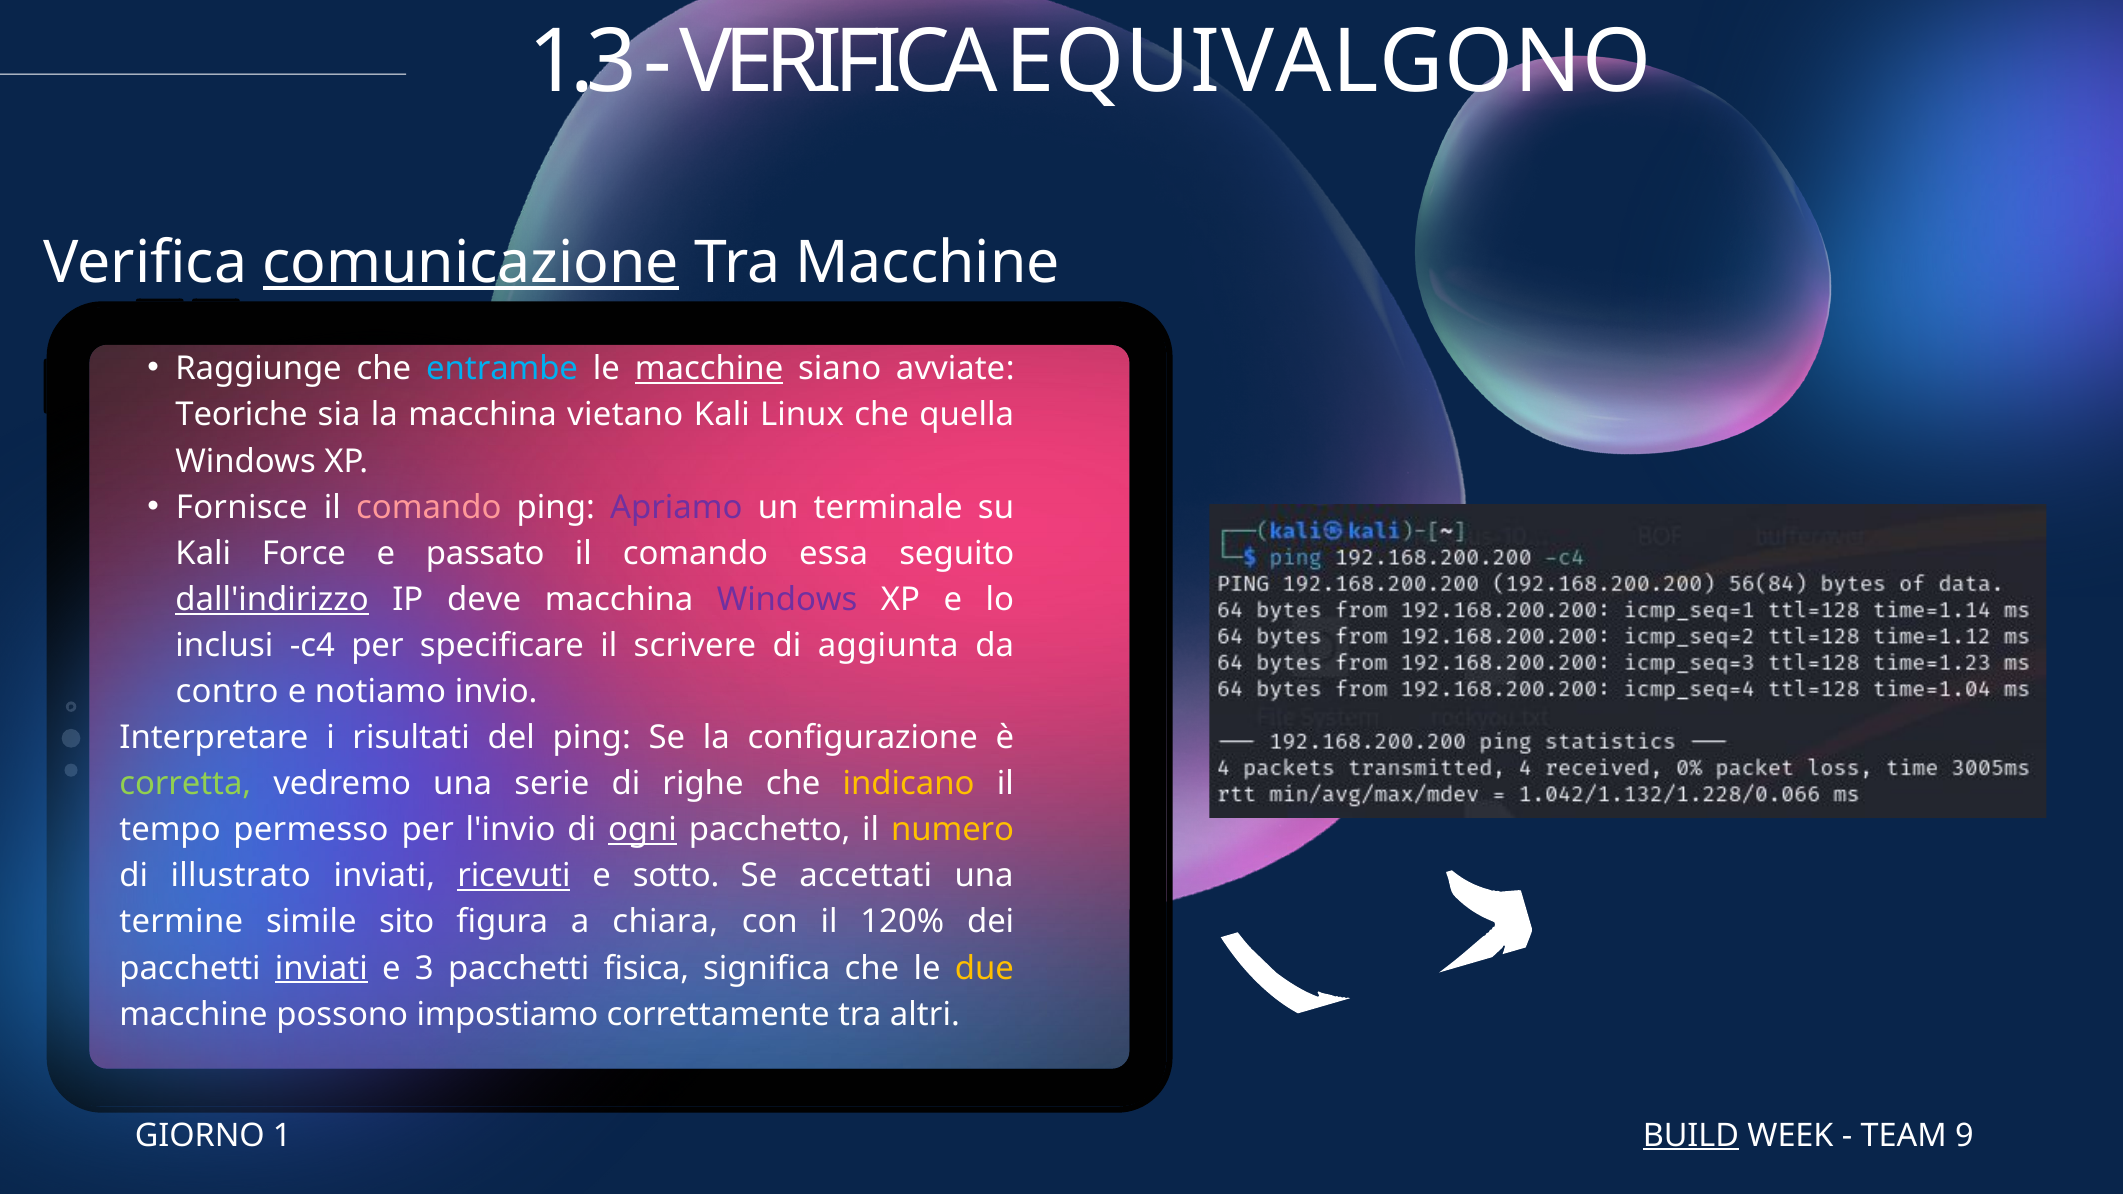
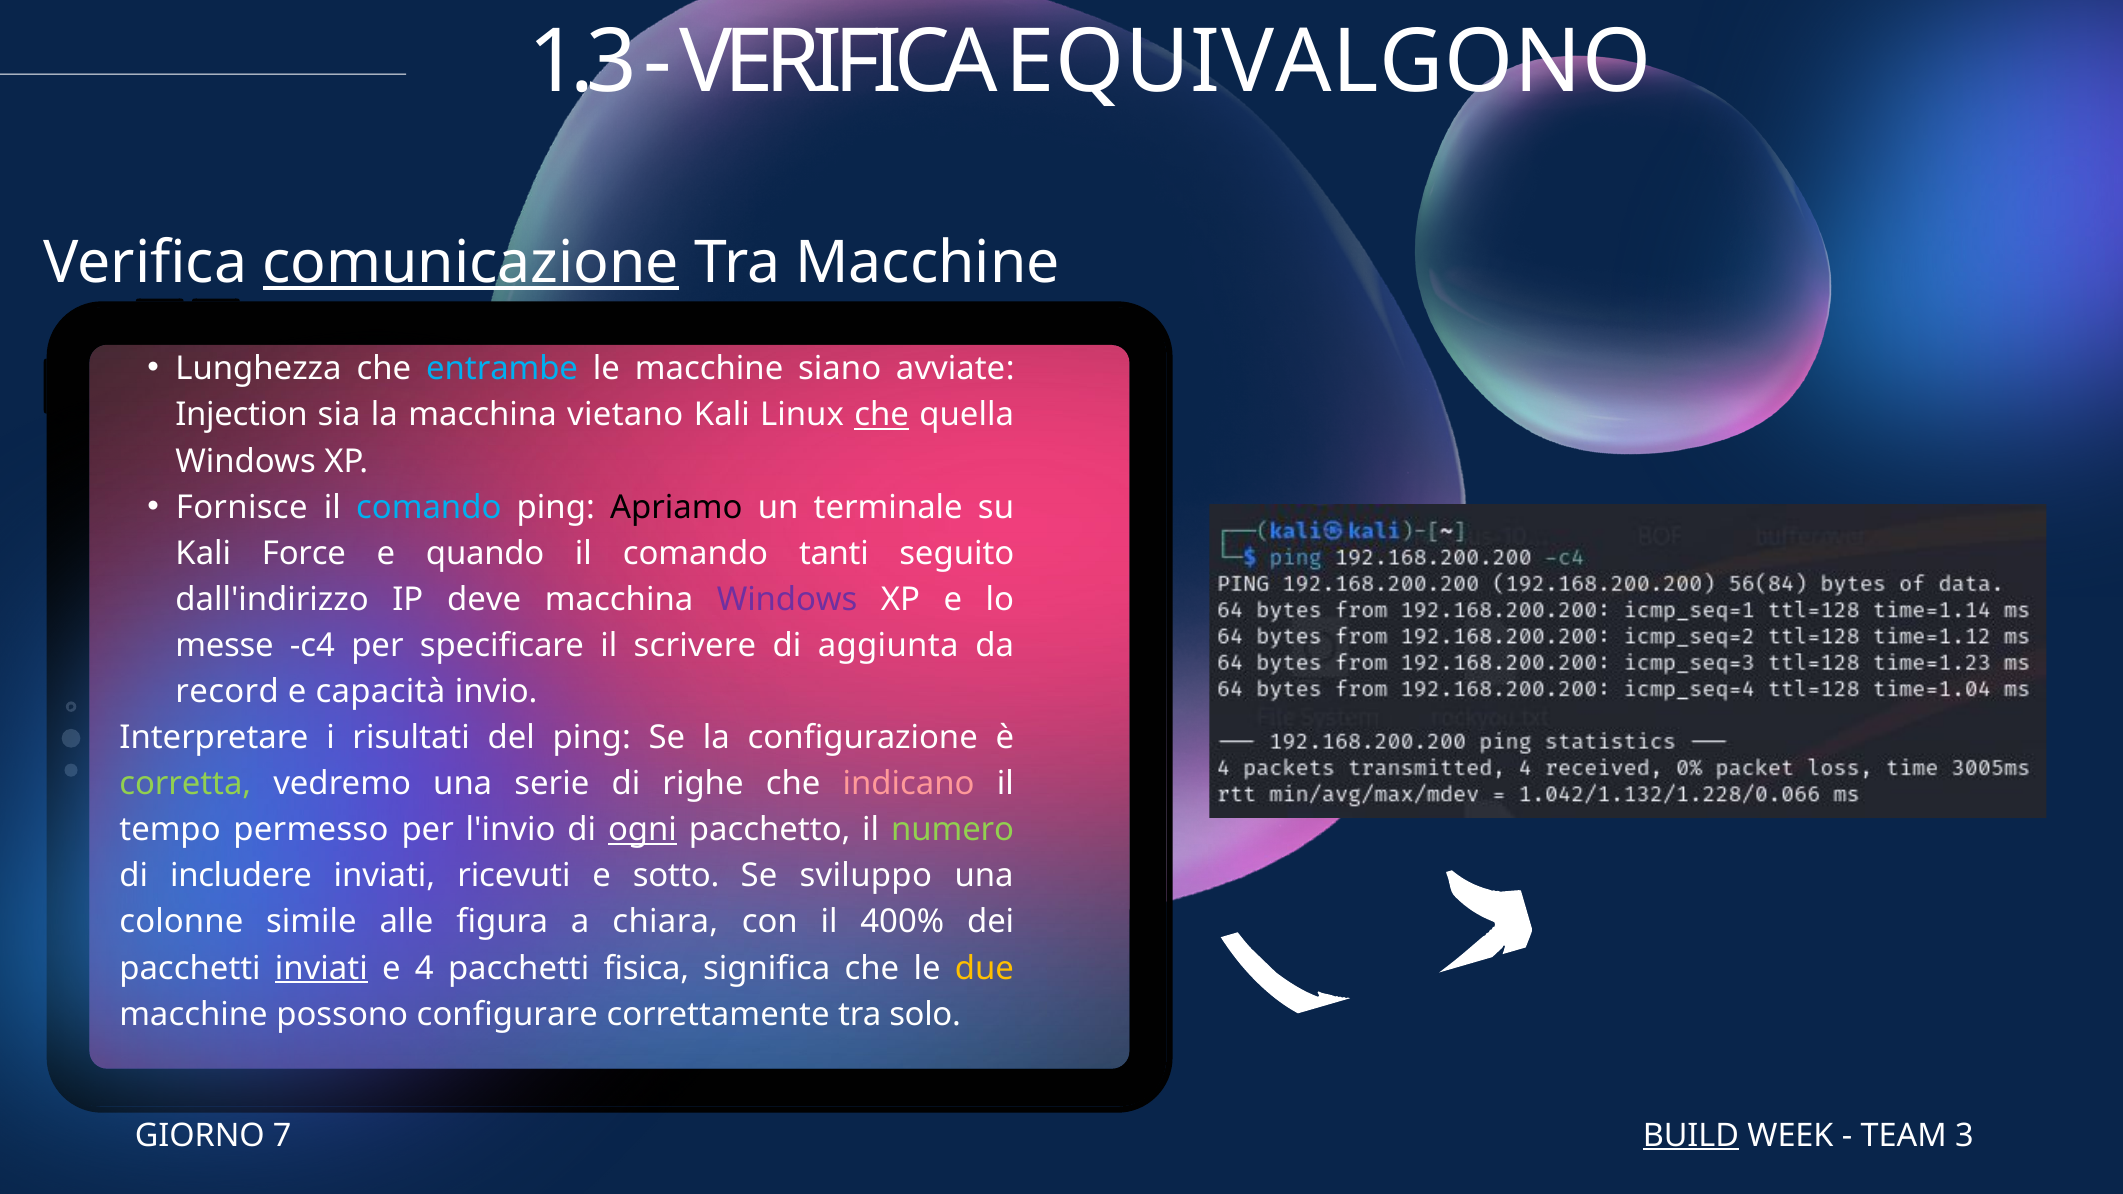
Raggiunge: Raggiunge -> Lunghezza
macchine at (709, 369) underline: present -> none
Teoriche: Teoriche -> Injection
che at (882, 415) underline: none -> present
comando at (429, 507) colour: pink -> light blue
Apriamo colour: purple -> black
passato: passato -> quando
essa: essa -> tanti
dall'indirizzo underline: present -> none
inclusi: inclusi -> messe
contro: contro -> record
notiamo: notiamo -> capacità
indicano colour: yellow -> pink
numero colour: yellow -> light green
illustrato: illustrato -> includere
ricevuti underline: present -> none
accettati: accettati -> sviluppo
termine: termine -> colonne
sito: sito -> alle
120%: 120% -> 400%
3: 3 -> 4
impostiamo: impostiamo -> configurare
altri: altri -> solo
1: 1 -> 7
9: 9 -> 3
